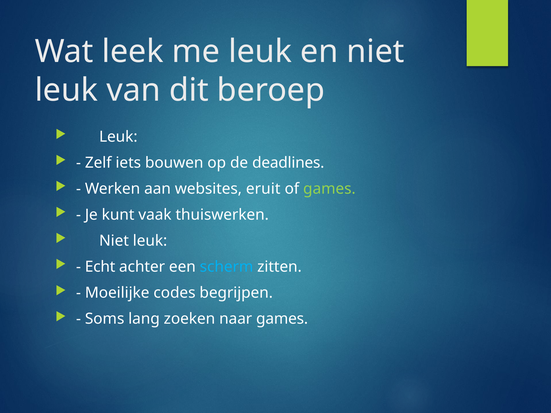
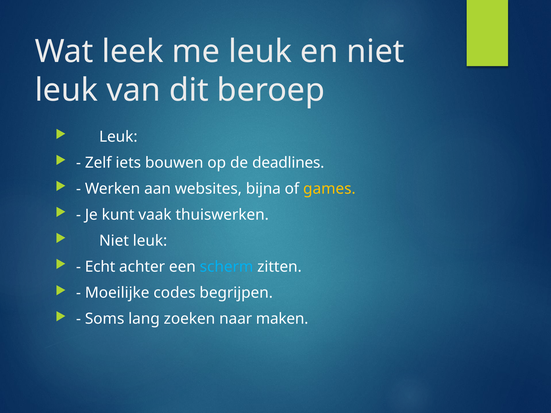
eruit: eruit -> bijna
games at (329, 189) colour: light green -> yellow
naar games: games -> maken
